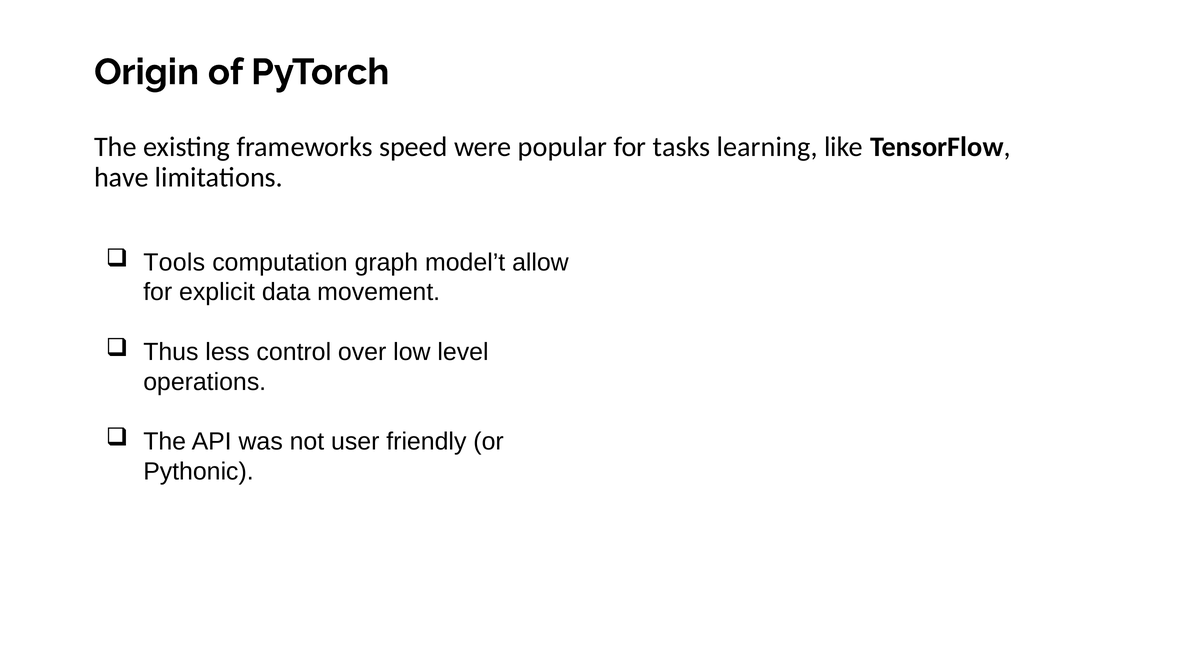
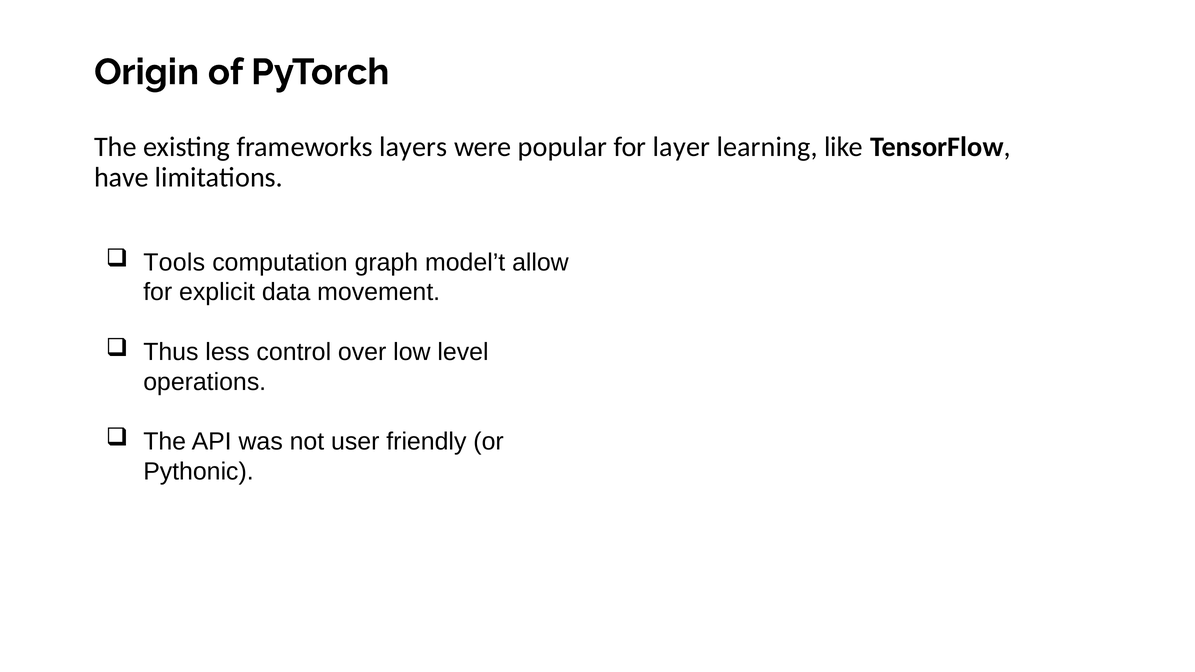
speed: speed -> layers
tasks: tasks -> layer
